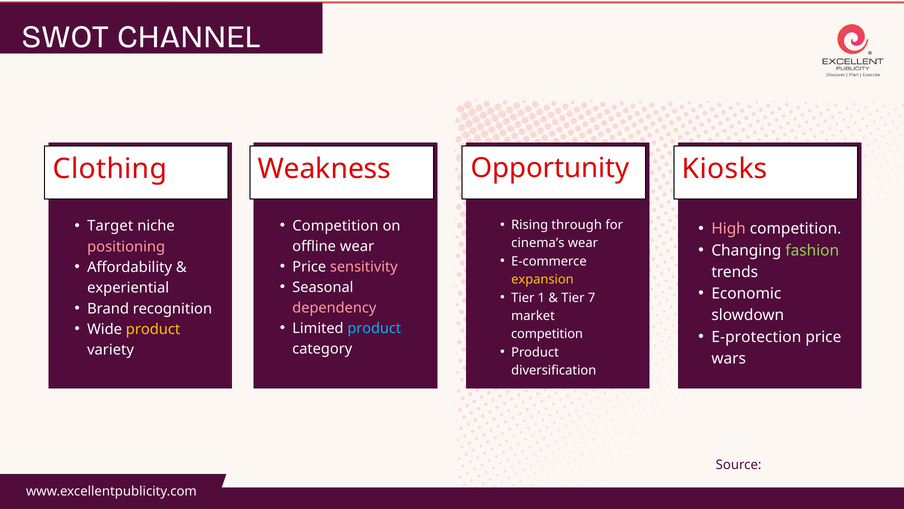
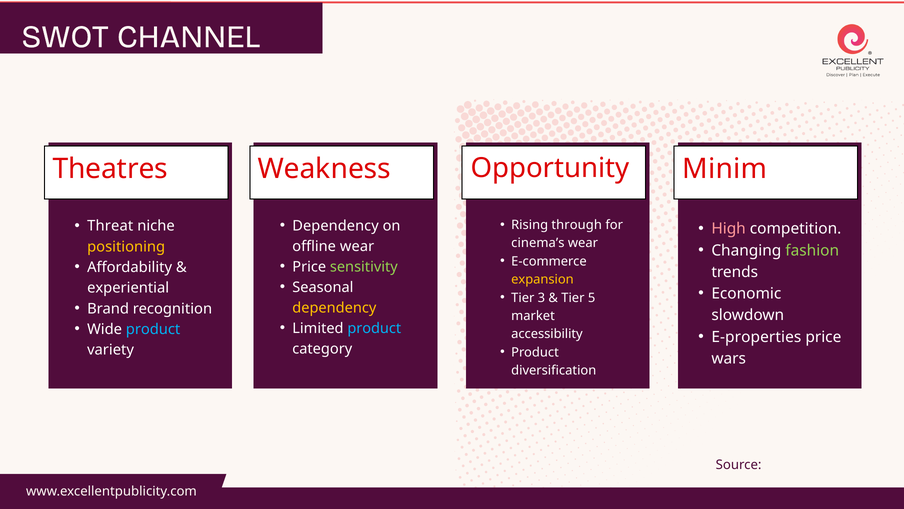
Kiosks: Kiosks -> Minim
Clothing: Clothing -> Theatres
Target: Target -> Threat
Competition at (335, 226): Competition -> Dependency
positioning colour: pink -> yellow
sensitivity colour: pink -> light green
1: 1 -> 3
7: 7 -> 5
dependency at (334, 308) colour: pink -> yellow
product at (153, 329) colour: yellow -> light blue
E-protection: E-protection -> E-properties
competition at (547, 334): competition -> accessibility
